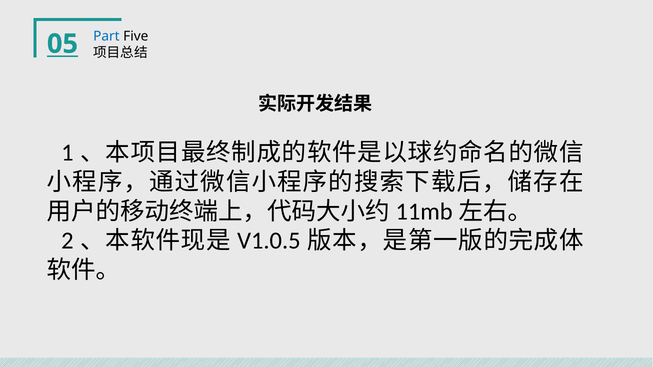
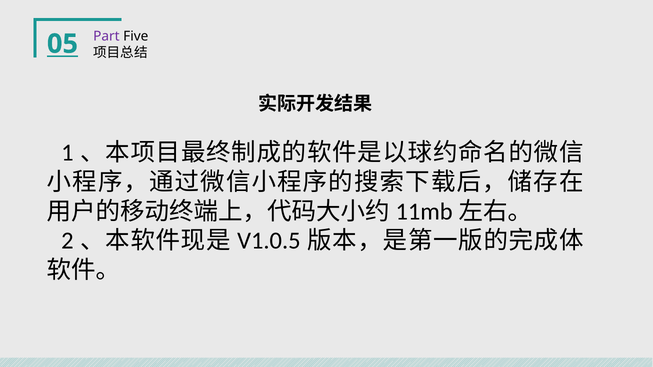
Part colour: blue -> purple
